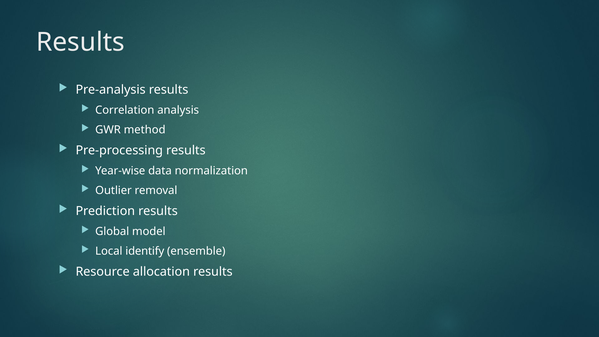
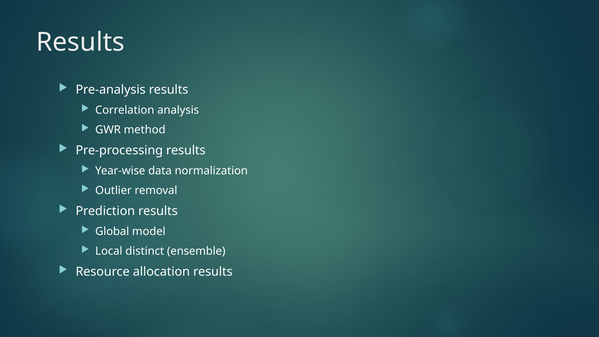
identify: identify -> distinct
